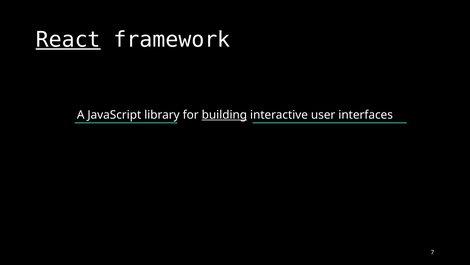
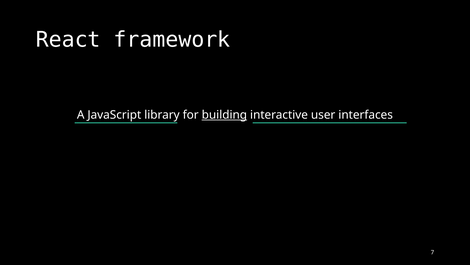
React underline: present -> none
